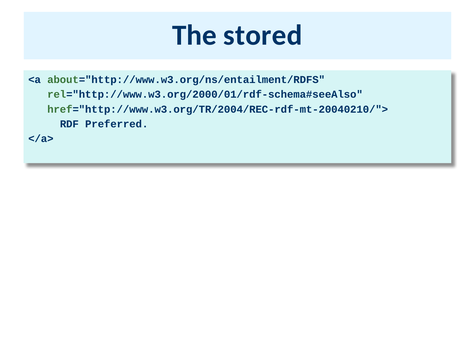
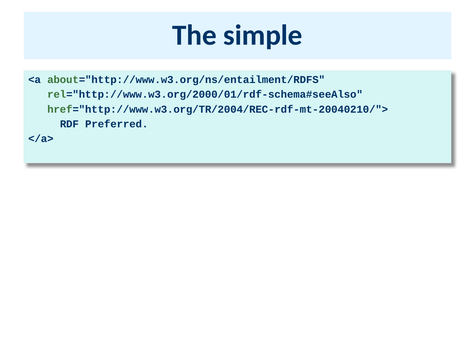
stored: stored -> simple
